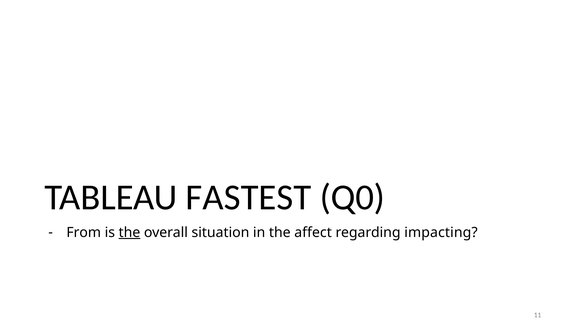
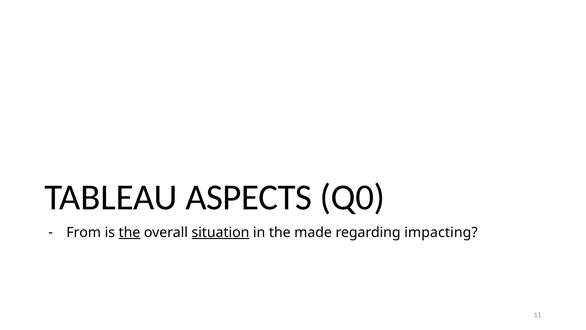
FASTEST: FASTEST -> ASPECTS
situation underline: none -> present
affect: affect -> made
